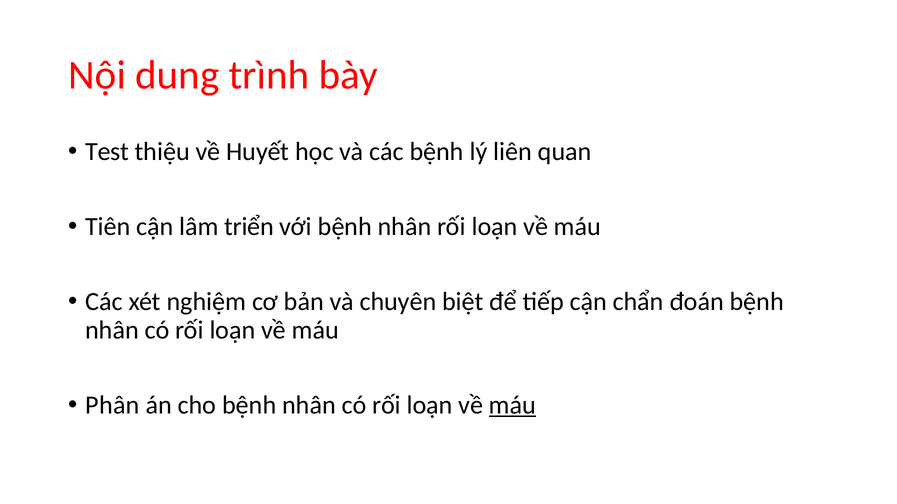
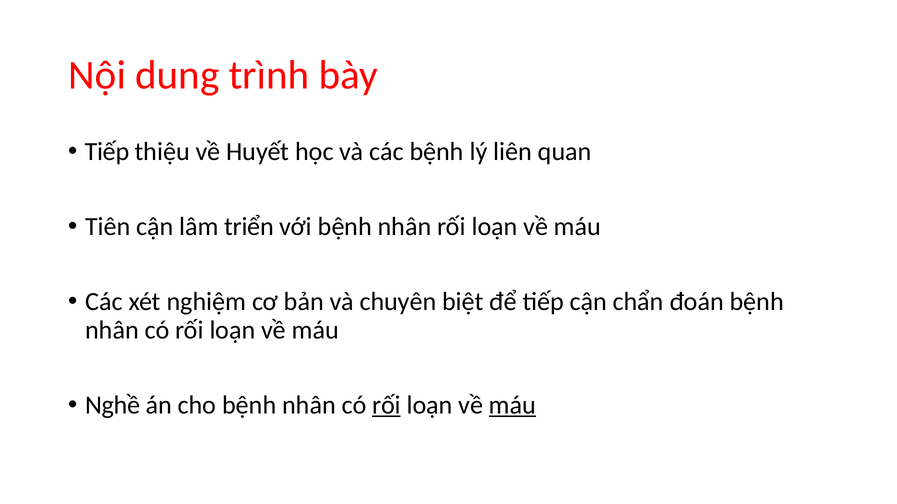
Test at (107, 152): Test -> Tiếp
Phân: Phân -> Nghề
rối at (387, 406) underline: none -> present
